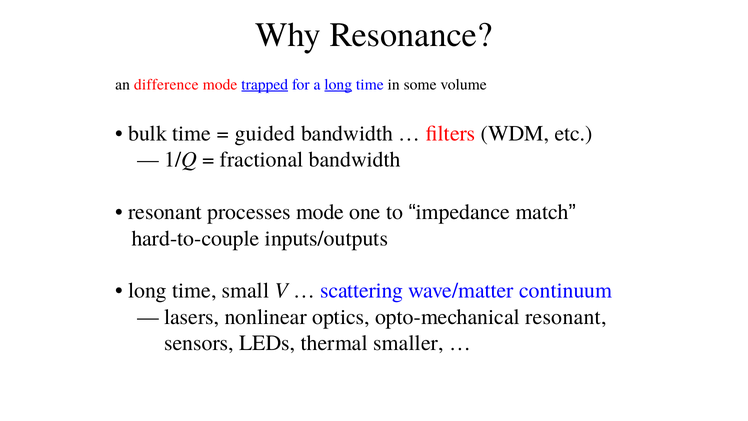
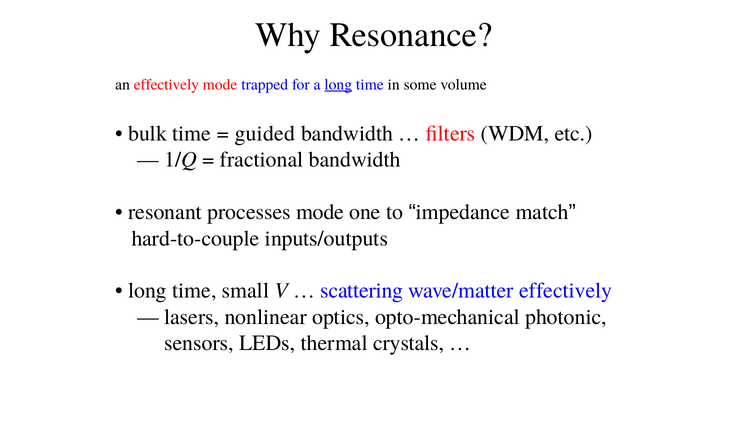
an difference: difference -> effectively
trapped underline: present -> none
wave/matter continuum: continuum -> effectively
opto-mechanical resonant: resonant -> photonic
smaller: smaller -> crystals
